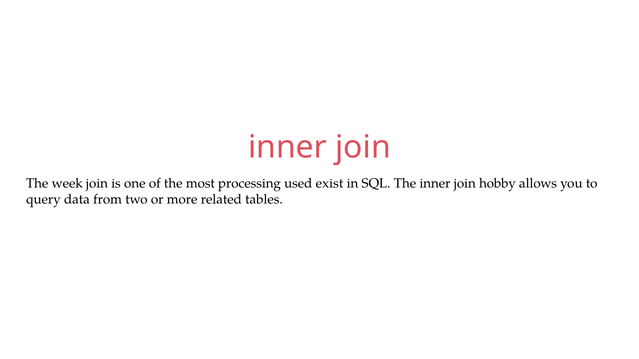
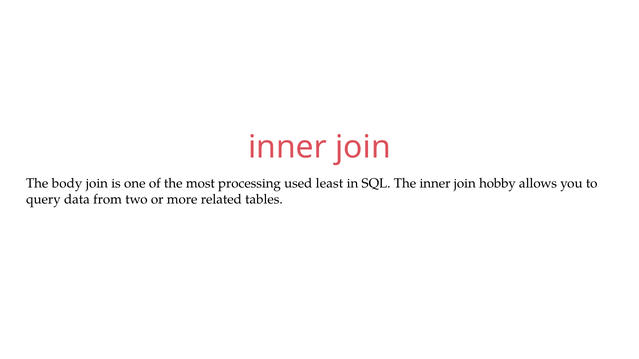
week: week -> body
exist: exist -> least
